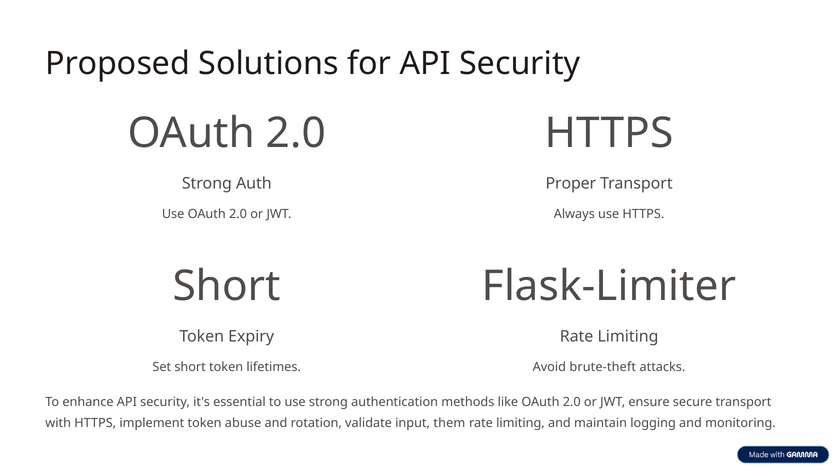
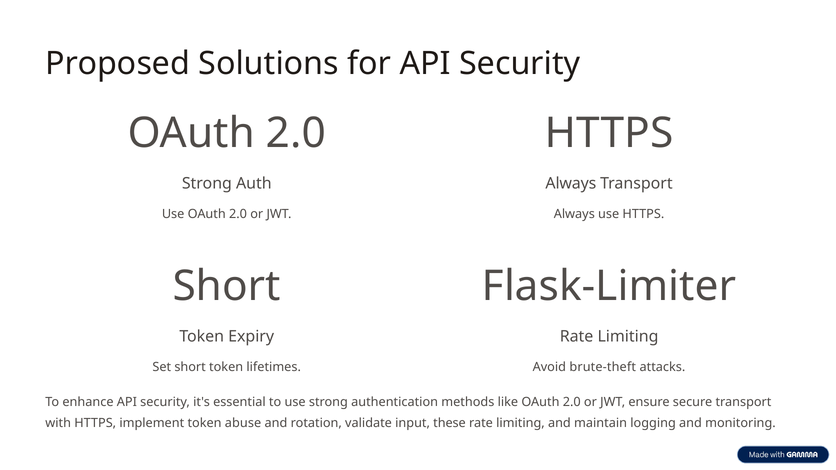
Proper at (571, 184): Proper -> Always
them: them -> these
